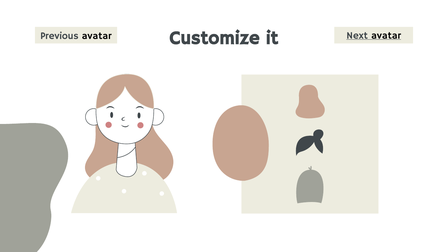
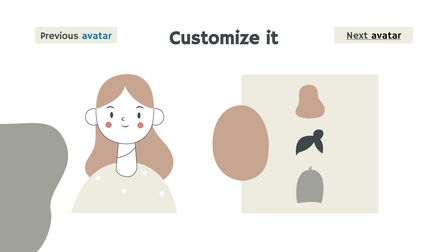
avatar at (97, 36) colour: black -> blue
